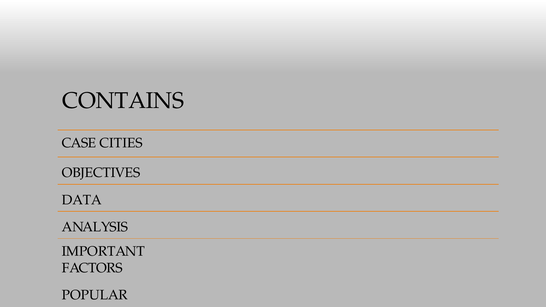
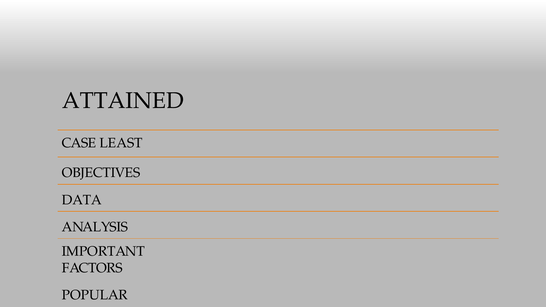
CONTAINS: CONTAINS -> ATTAINED
CITIES: CITIES -> LEAST
